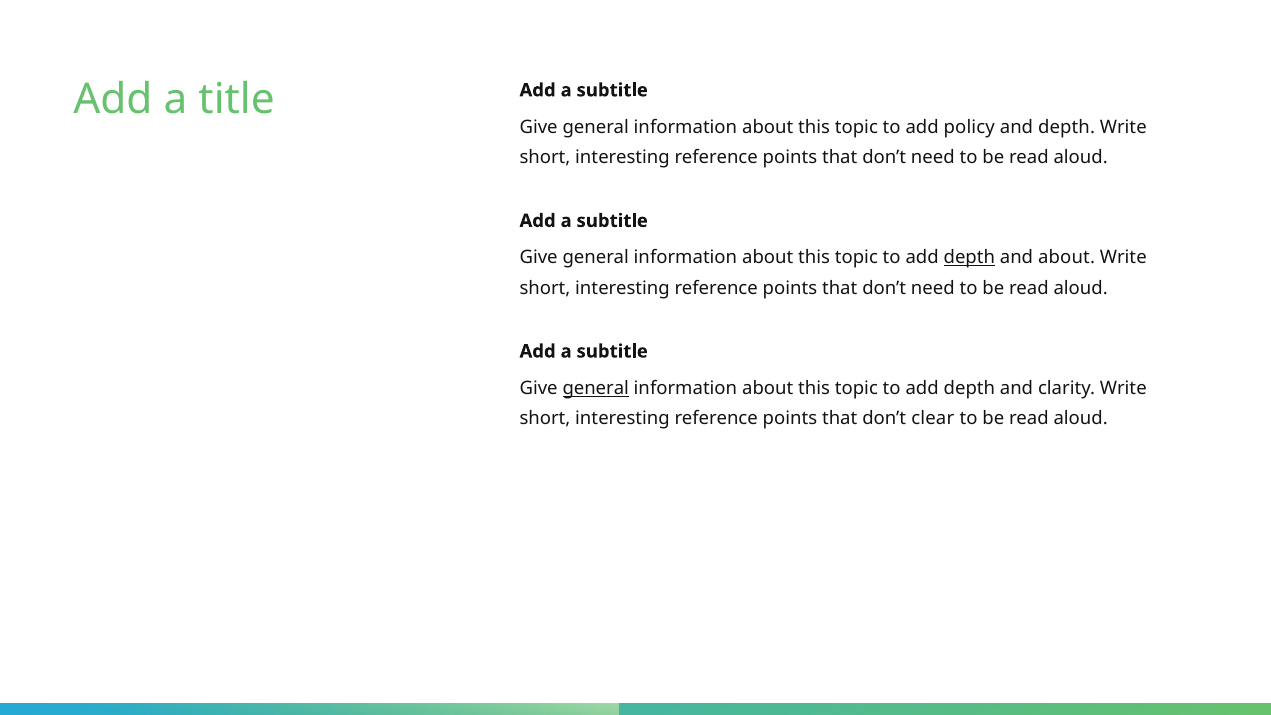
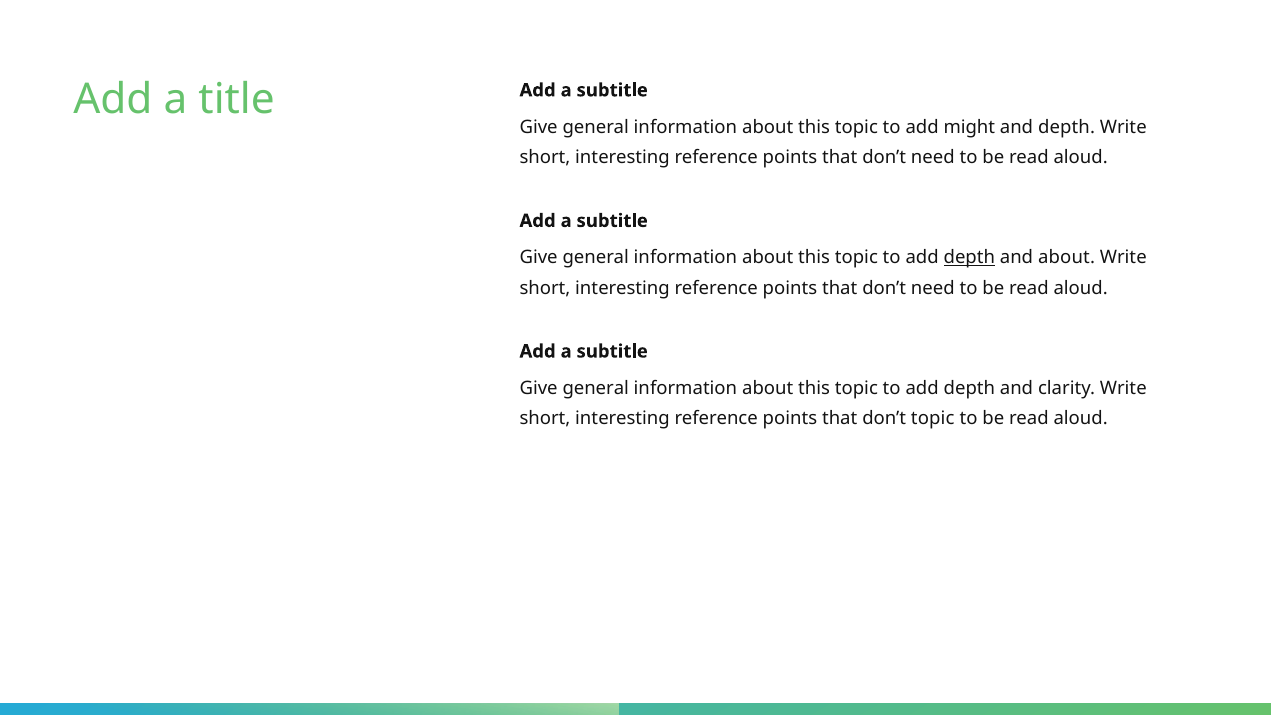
policy: policy -> might
general at (596, 388) underline: present -> none
don’t clear: clear -> topic
